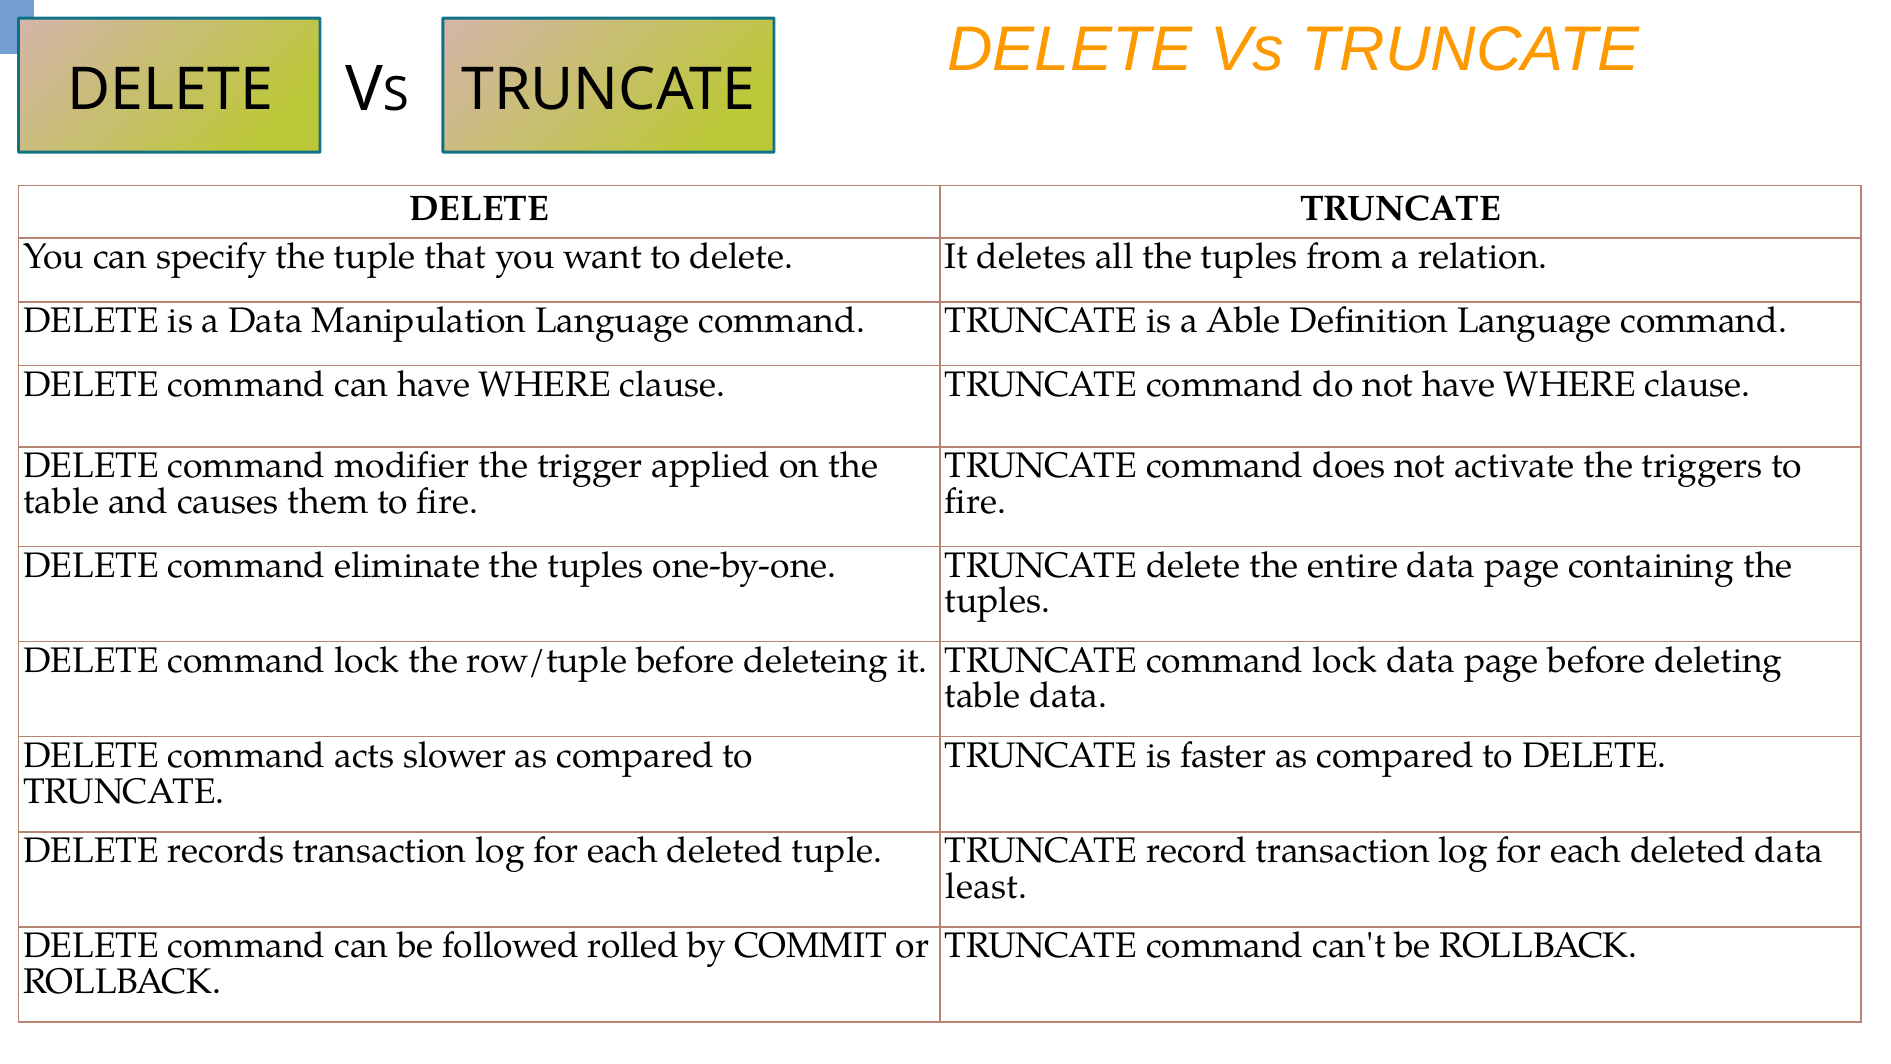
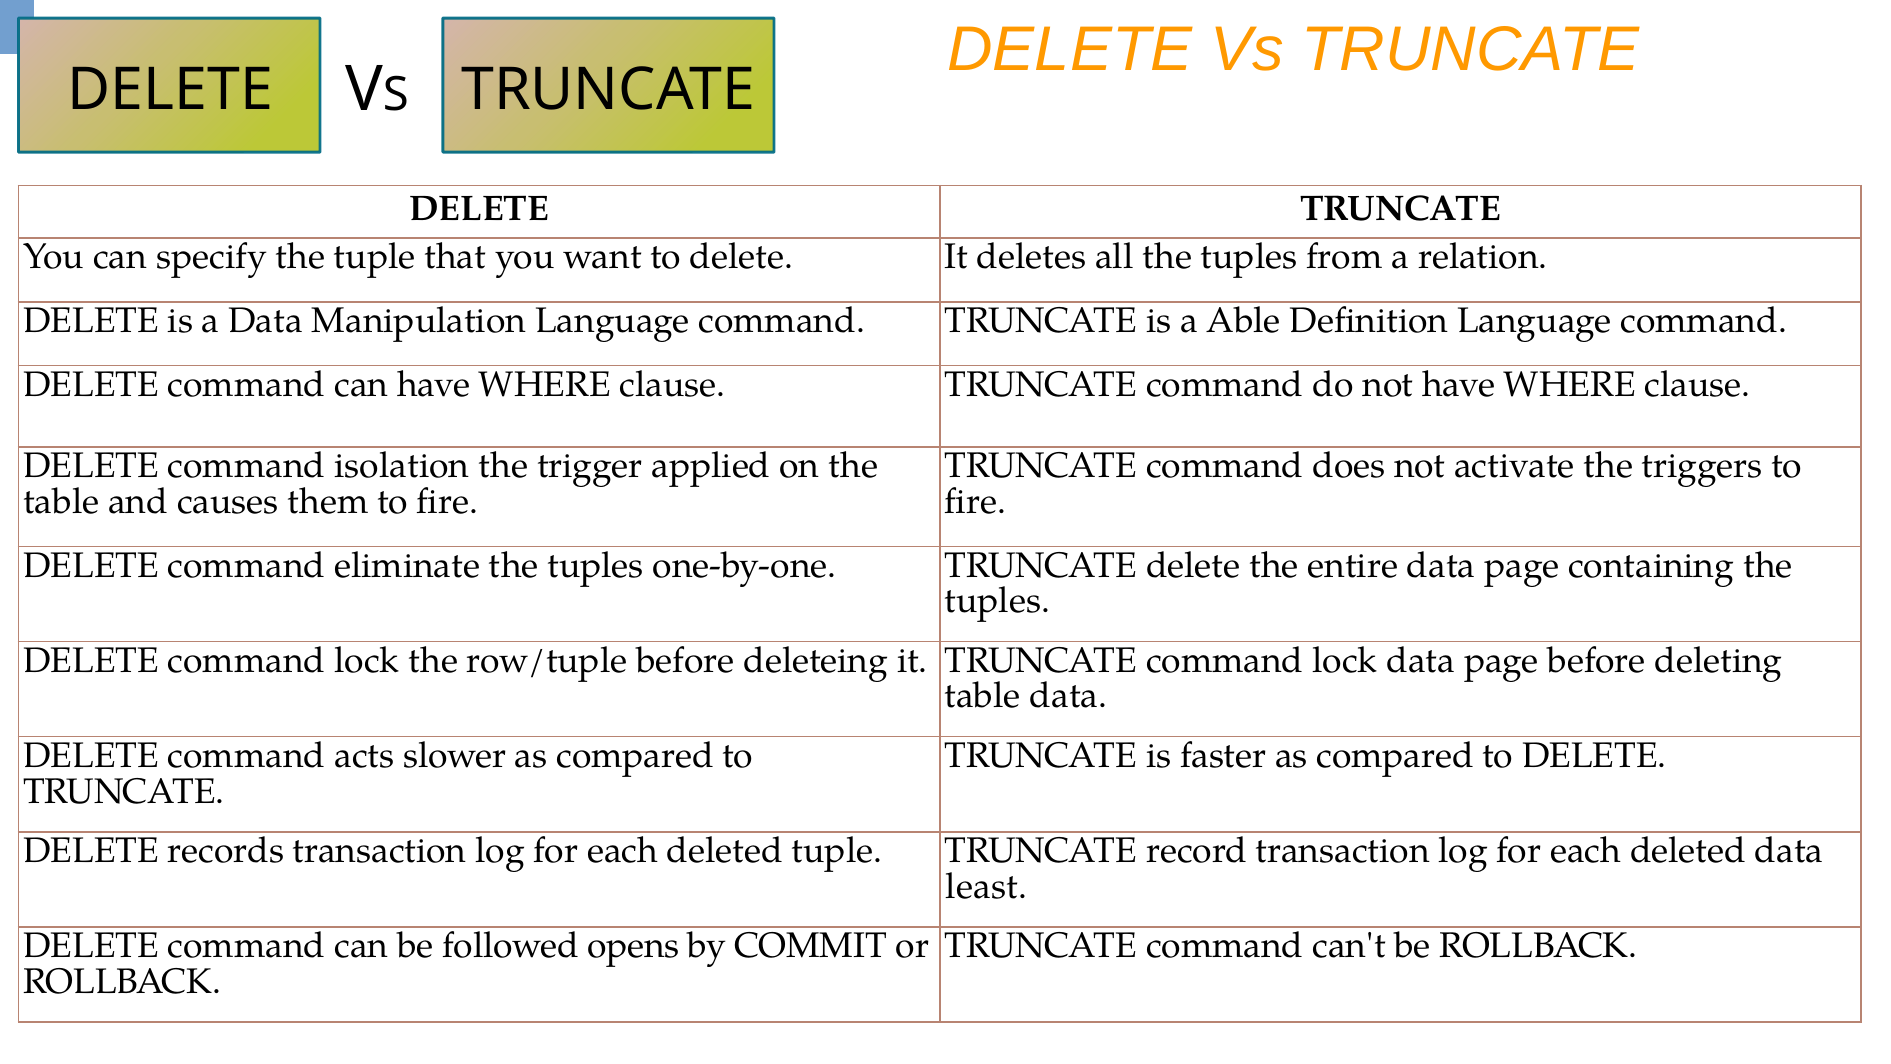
modifier: modifier -> isolation
rolled: rolled -> opens
